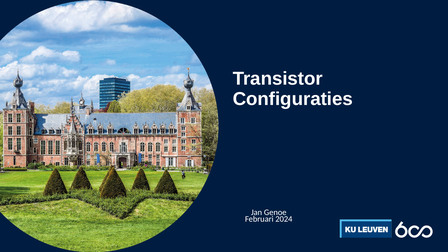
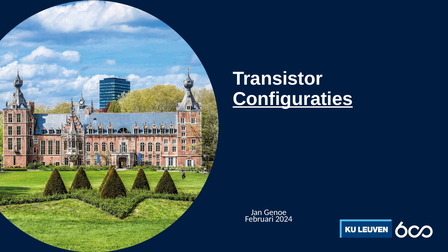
Configuraties underline: none -> present
